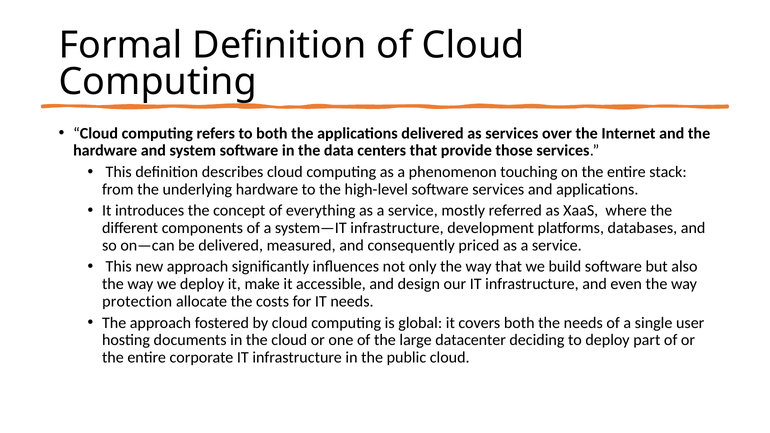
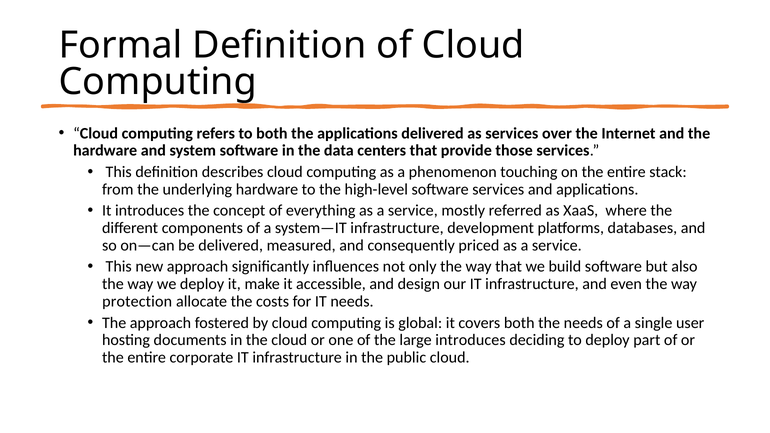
large datacenter: datacenter -> introduces
